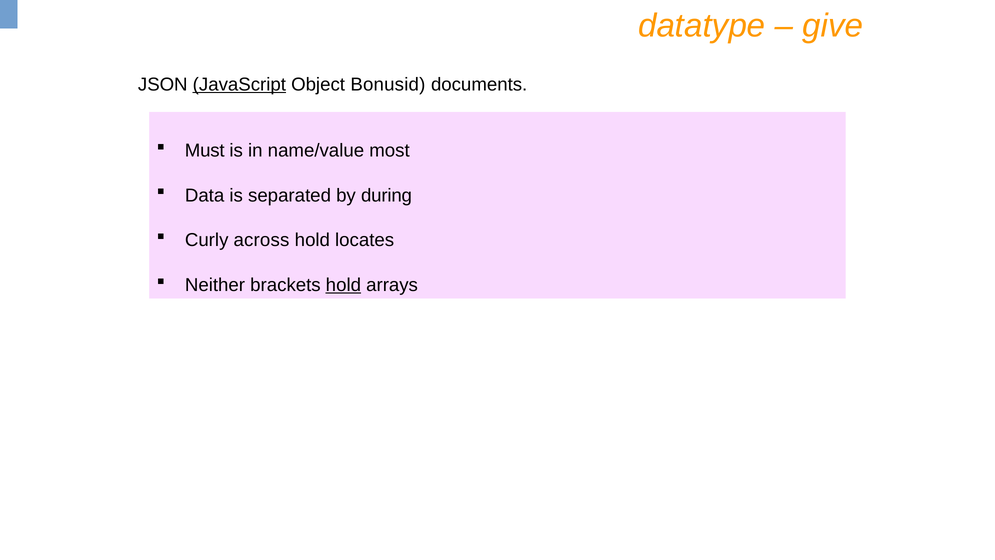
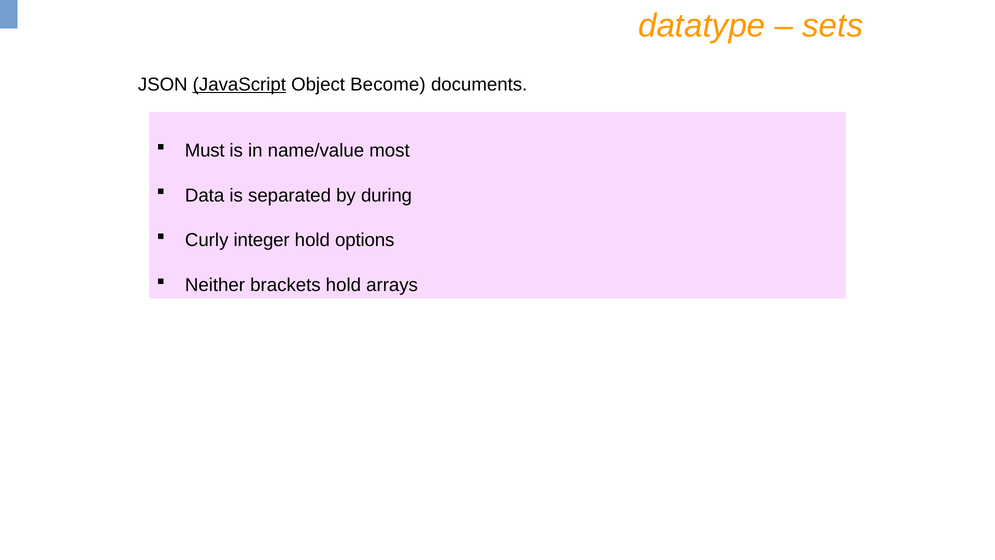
give: give -> sets
Bonusid: Bonusid -> Become
across: across -> integer
locates: locates -> options
hold at (343, 285) underline: present -> none
